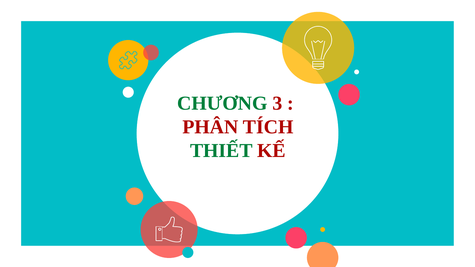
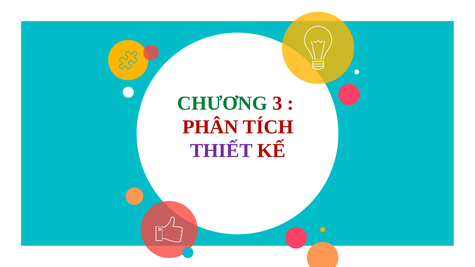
THIẾT colour: green -> purple
